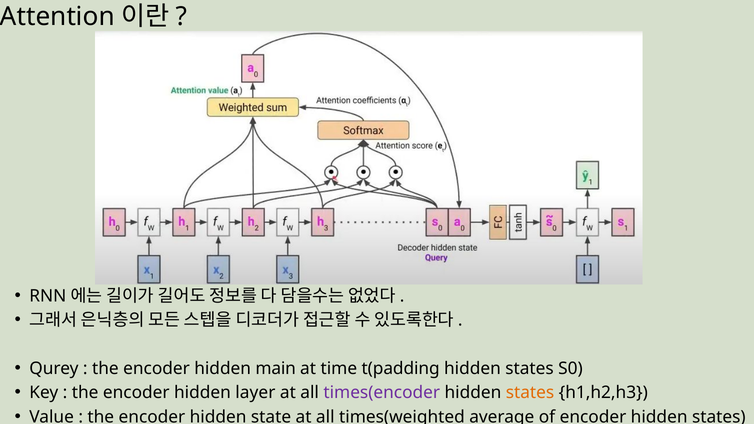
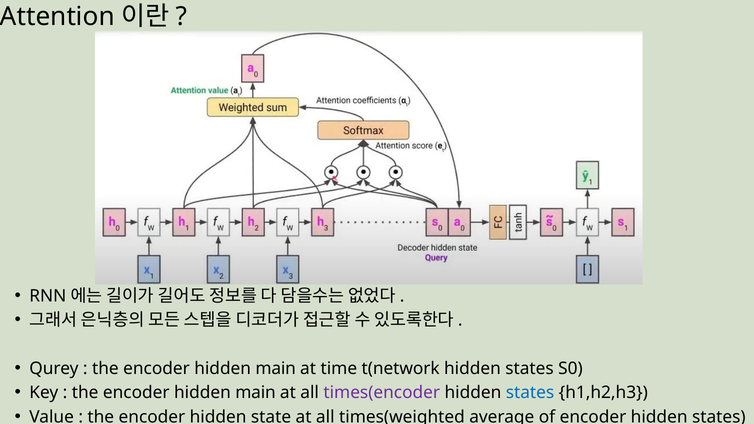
t(padding: t(padding -> t(network
layer at (255, 393): layer -> main
states at (530, 393) colour: orange -> blue
